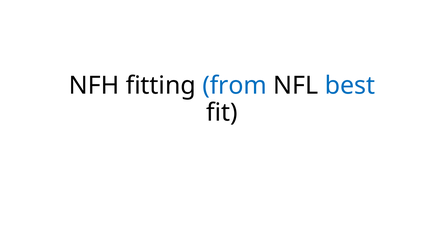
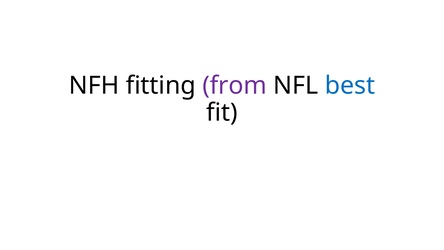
from colour: blue -> purple
